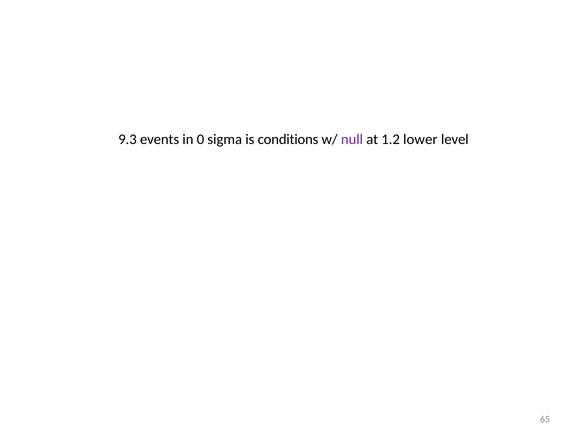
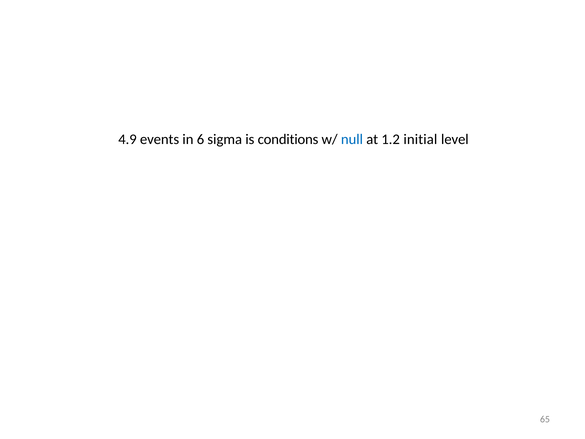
9.3: 9.3 -> 4.9
0: 0 -> 6
null colour: purple -> blue
lower: lower -> initial
